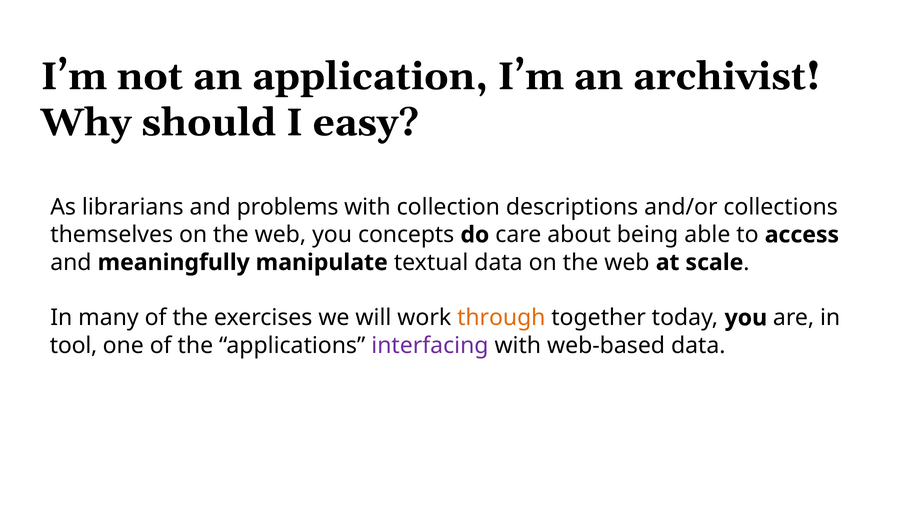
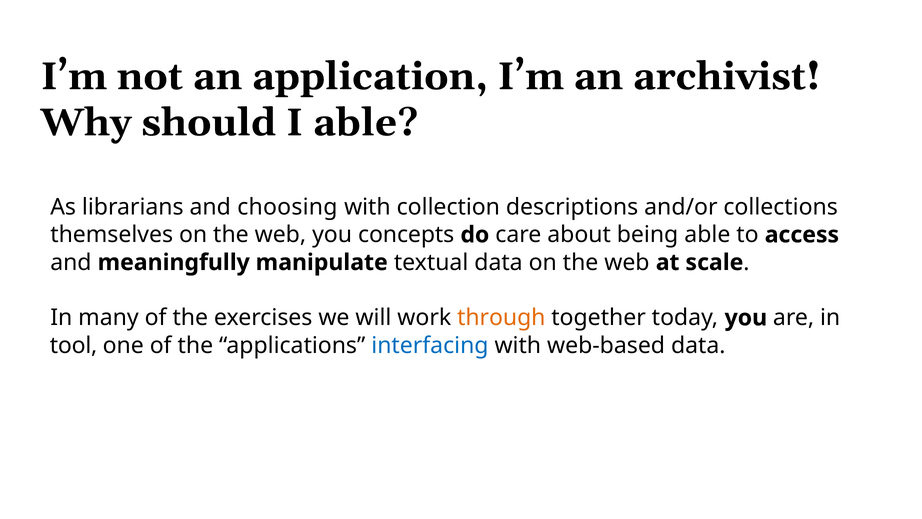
I easy: easy -> able
problems: problems -> choosing
interfacing colour: purple -> blue
